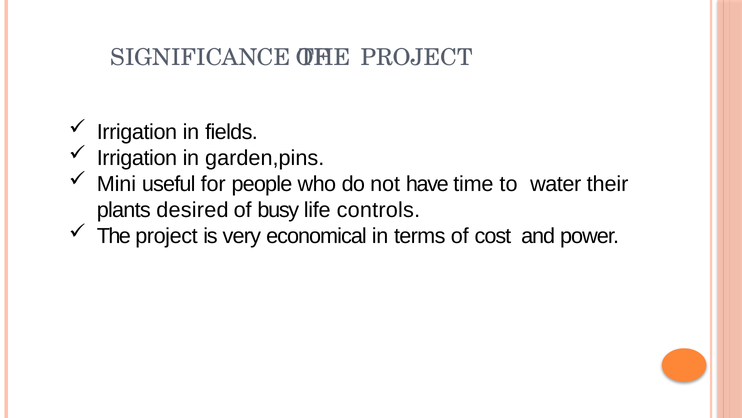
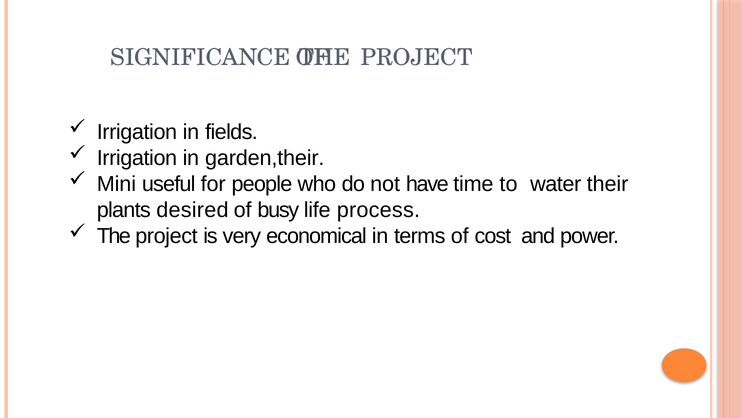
garden,pins: garden,pins -> garden,their
controls: controls -> process
